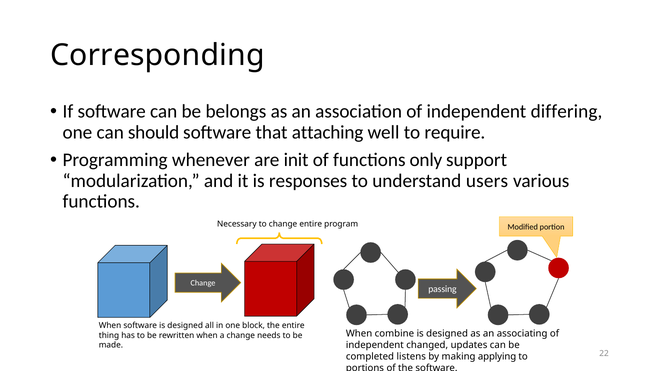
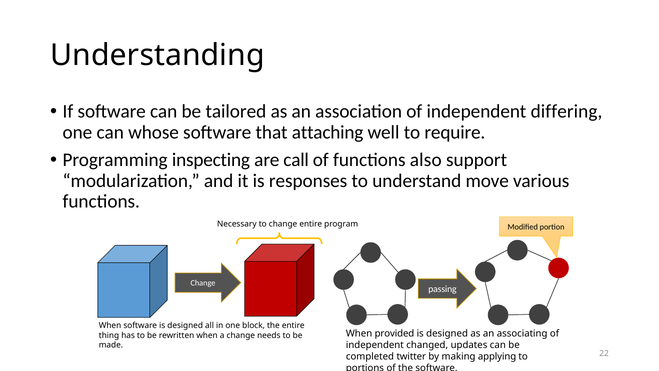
Corresponding: Corresponding -> Understanding
belongs: belongs -> tailored
should: should -> whose
whenever: whenever -> inspecting
init: init -> call
only: only -> also
users: users -> move
combine: combine -> provided
listens: listens -> twitter
